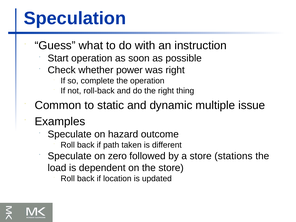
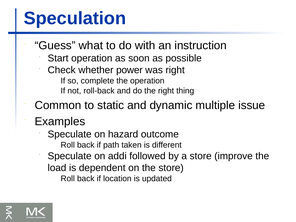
zero: zero -> addi
stations: stations -> improve
